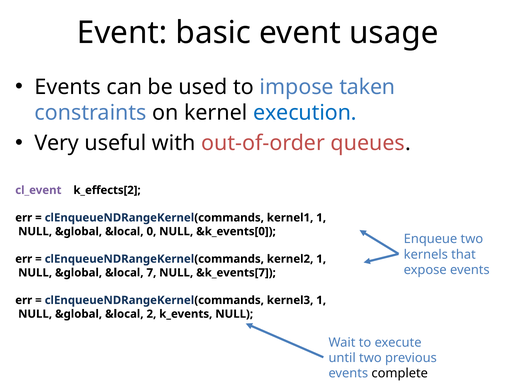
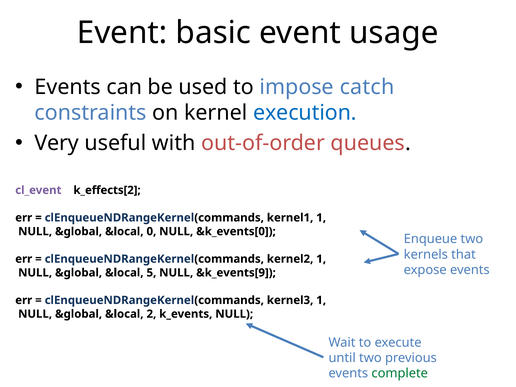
taken: taken -> catch
7: 7 -> 5
&k_events[7: &k_events[7 -> &k_events[9
complete colour: black -> green
